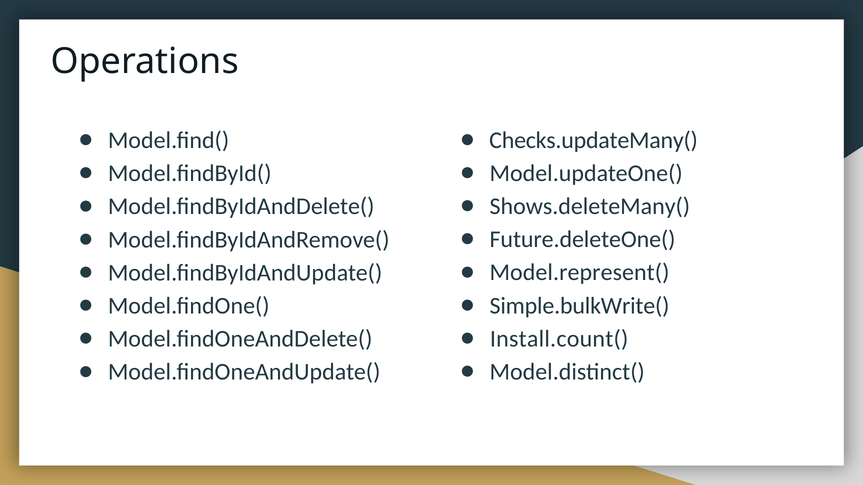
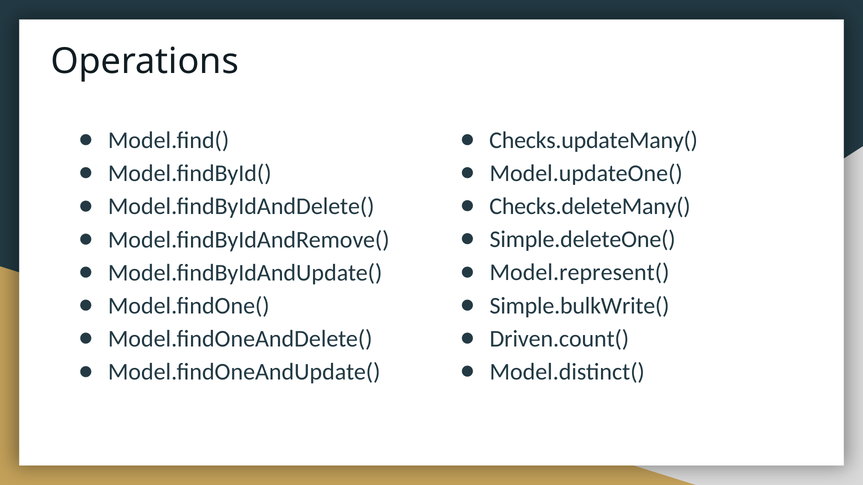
Shows.deleteMany(: Shows.deleteMany( -> Checks.deleteMany(
Future.deleteOne(: Future.deleteOne( -> Simple.deleteOne(
Install.count(: Install.count( -> Driven.count(
